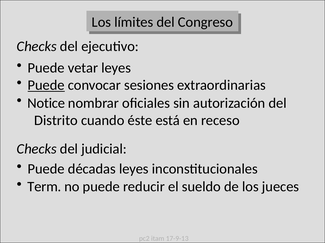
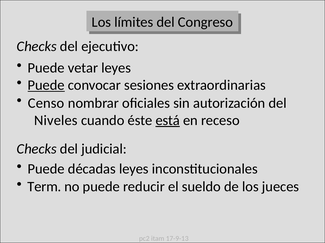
Notice: Notice -> Censo
Distrito: Distrito -> Niveles
está underline: none -> present
